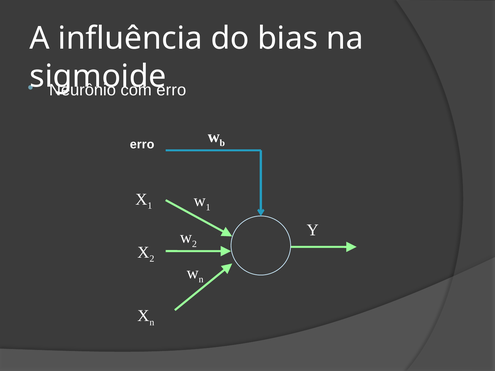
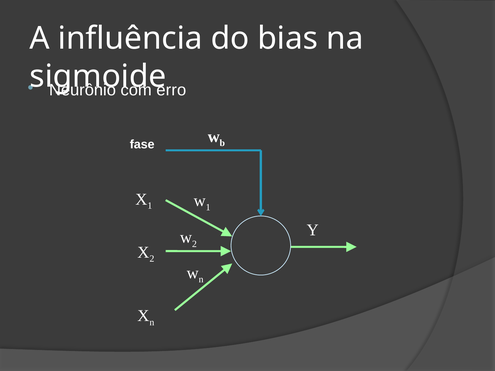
erro at (142, 145): erro -> fase
